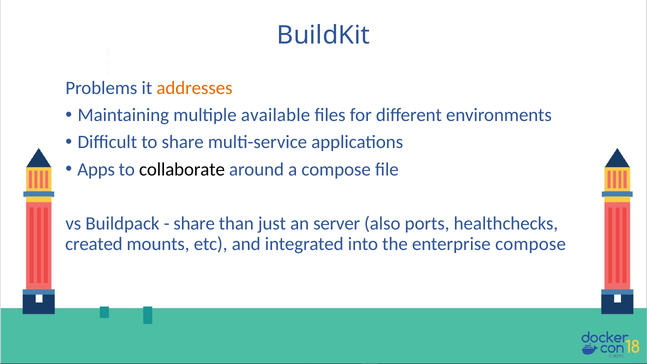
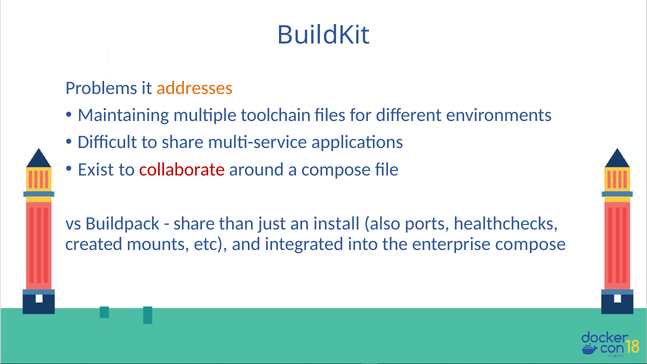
available: available -> toolchain
Apps: Apps -> Exist
collaborate colour: black -> red
server: server -> install
